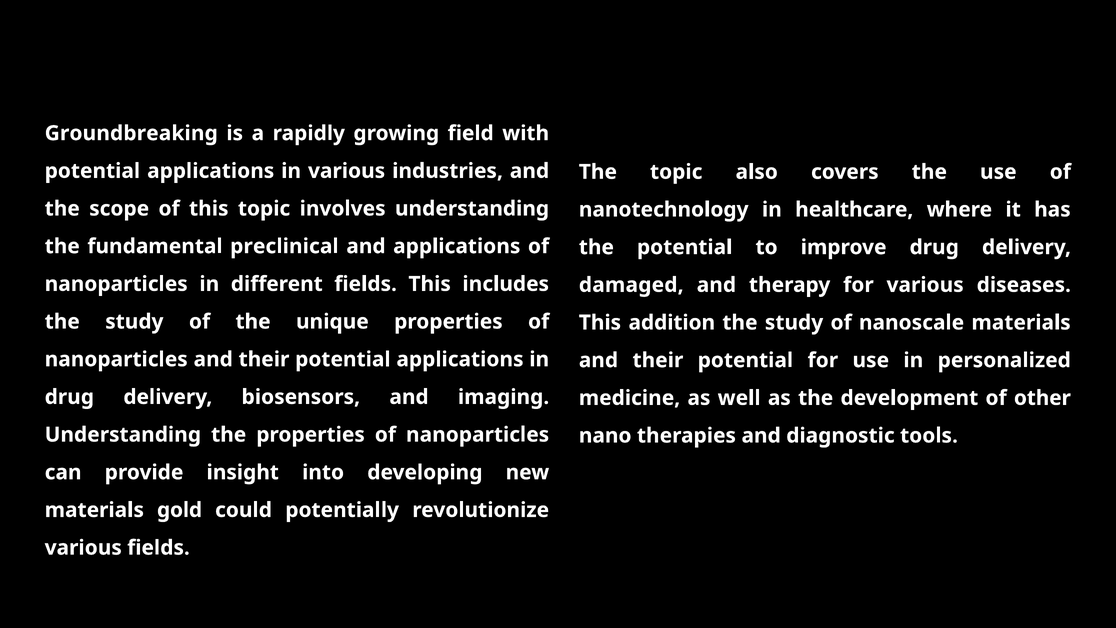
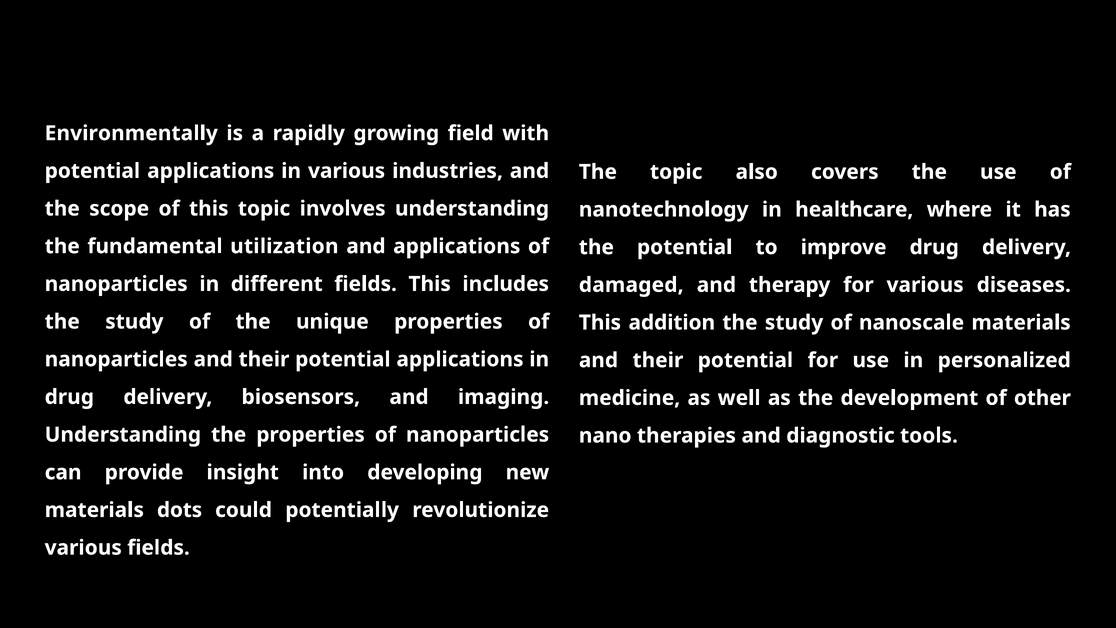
Groundbreaking: Groundbreaking -> Environmentally
preclinical: preclinical -> utilization
gold: gold -> dots
